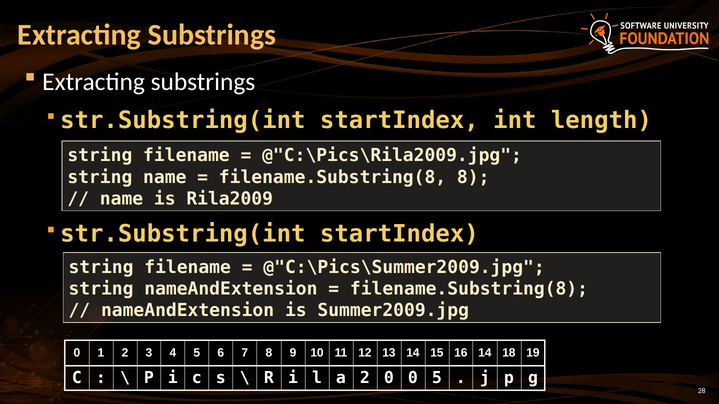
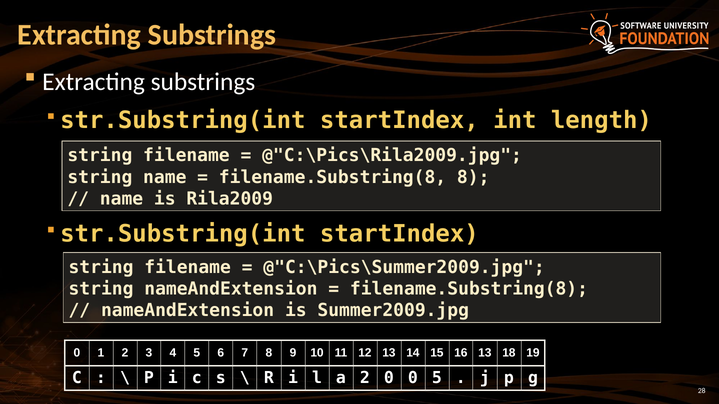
16 14: 14 -> 13
